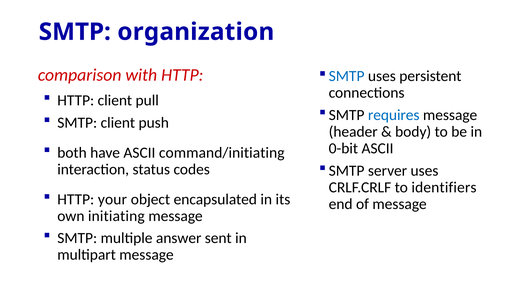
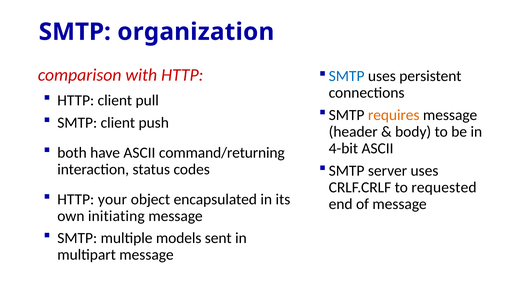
requires colour: blue -> orange
0-bit: 0-bit -> 4-bit
command/initiating: command/initiating -> command/returning
identifiers: identifiers -> requested
answer: answer -> models
